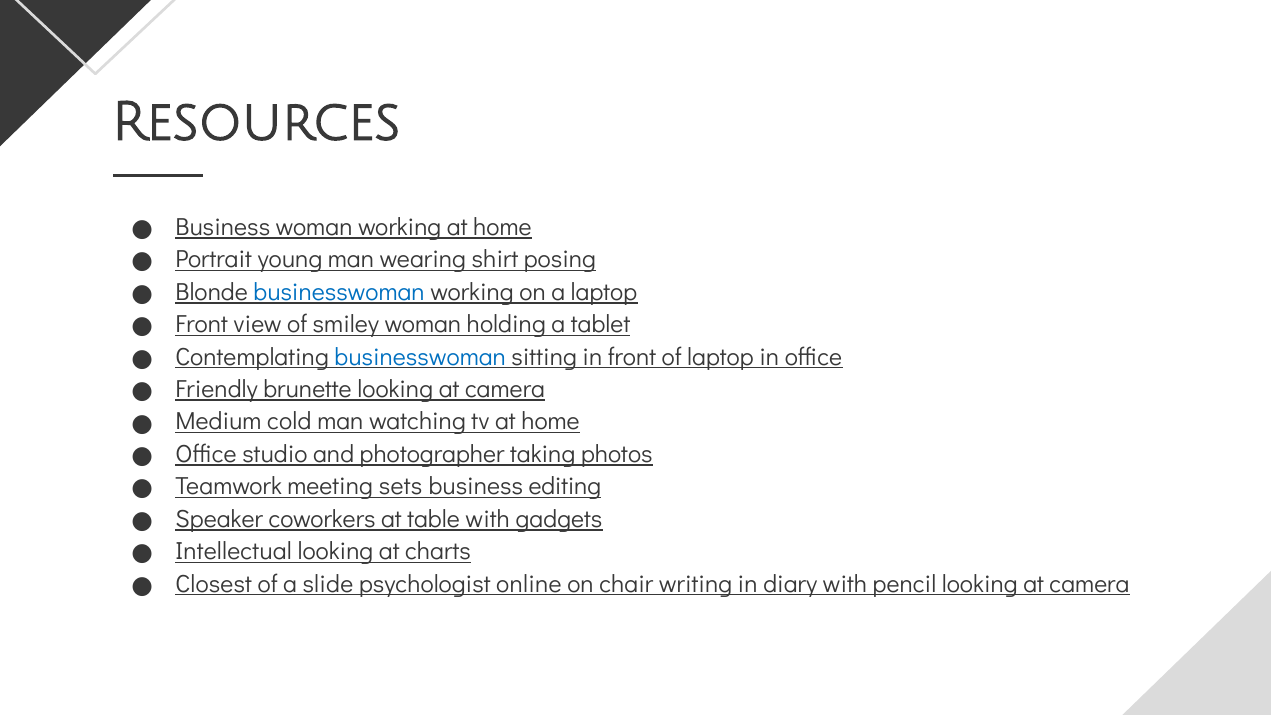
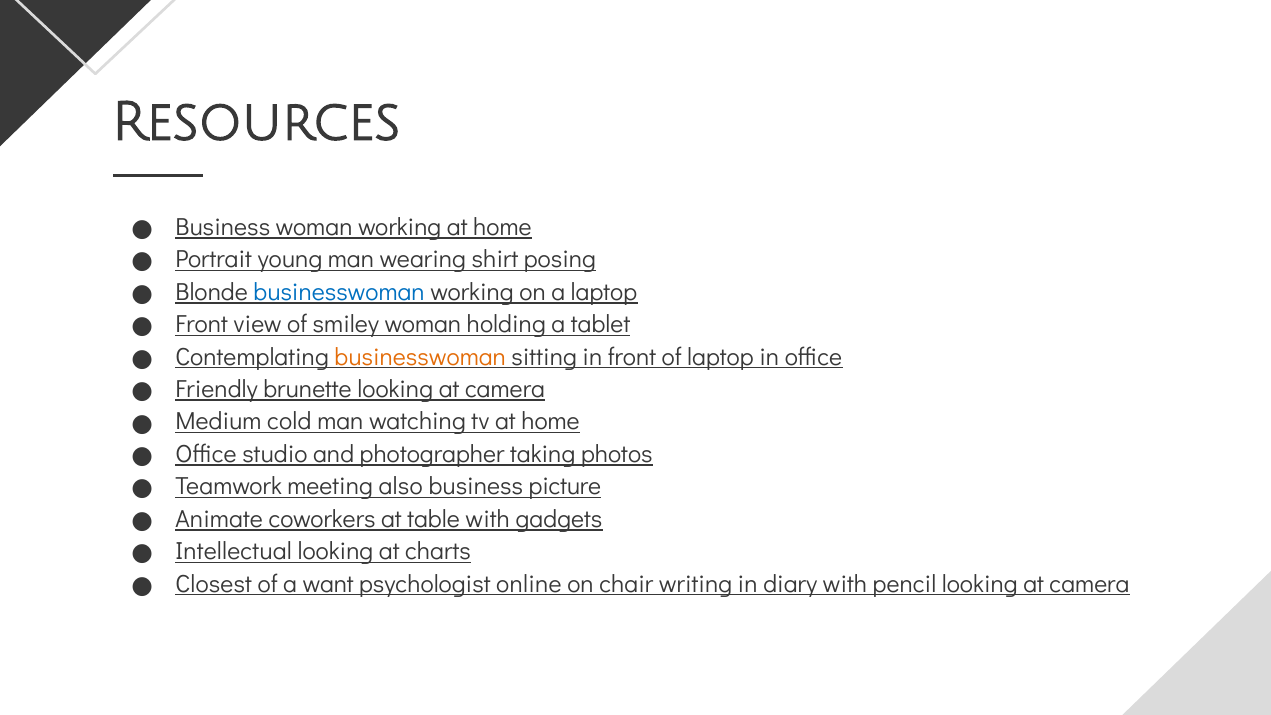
businesswoman at (420, 357) colour: blue -> orange
sets: sets -> also
editing: editing -> picture
Speaker: Speaker -> Animate
slide: slide -> want
